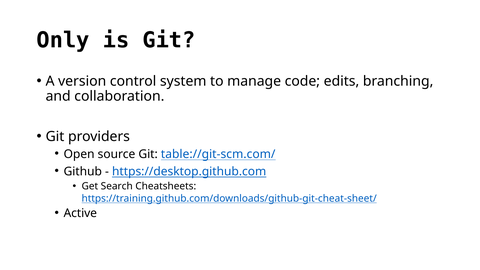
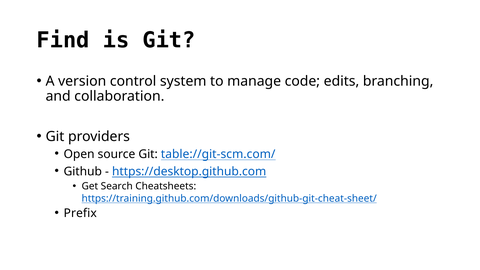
Only: Only -> Find
Active: Active -> Prefix
